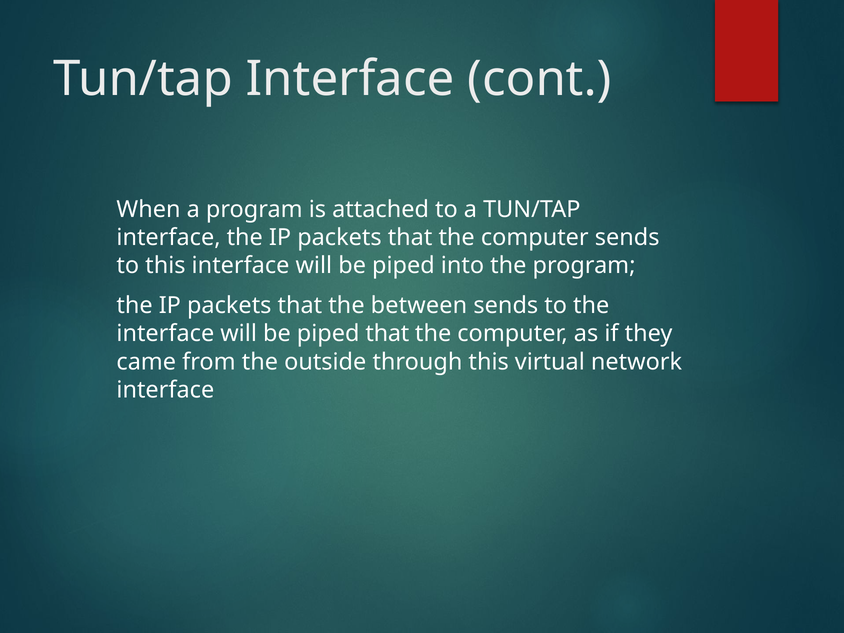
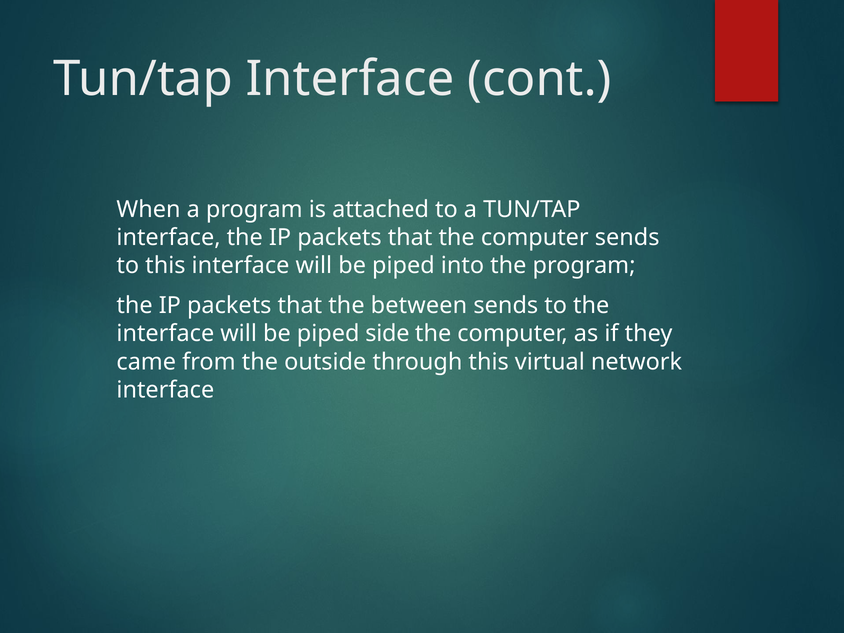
piped that: that -> side
